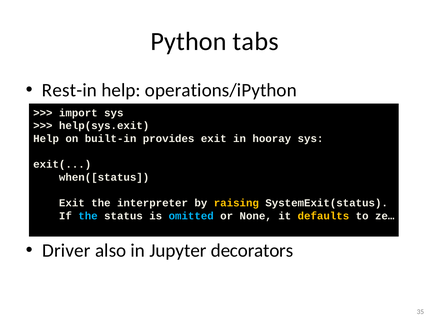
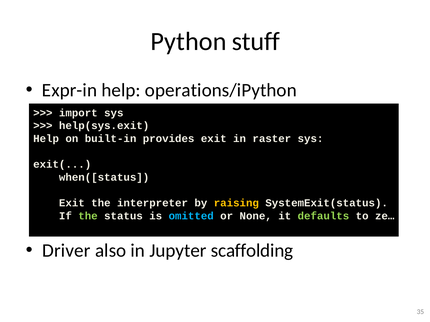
tabs: tabs -> stuff
Rest-in: Rest-in -> Expr-in
hooray: hooray -> raster
the at (88, 216) colour: light blue -> light green
defaults colour: yellow -> light green
decorators: decorators -> scaffolding
